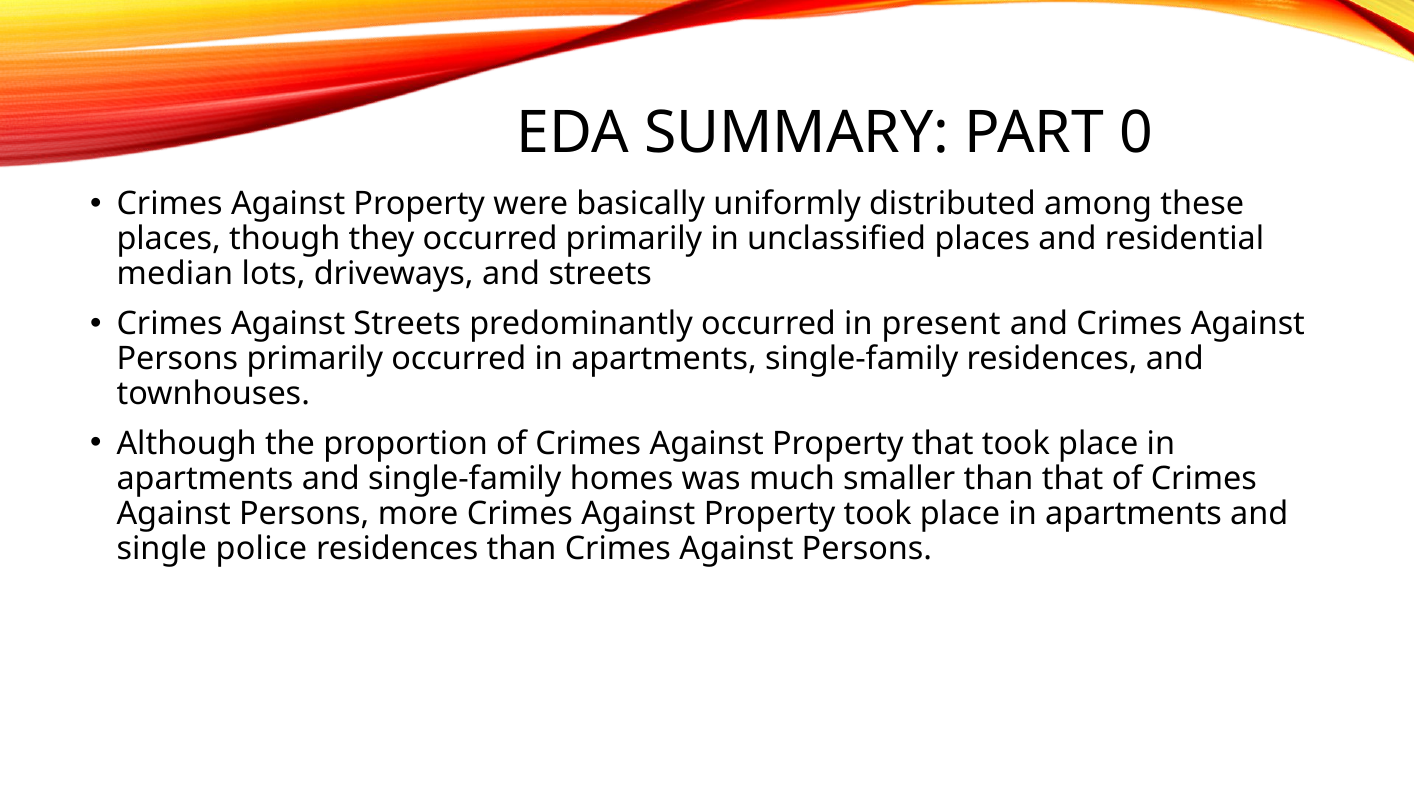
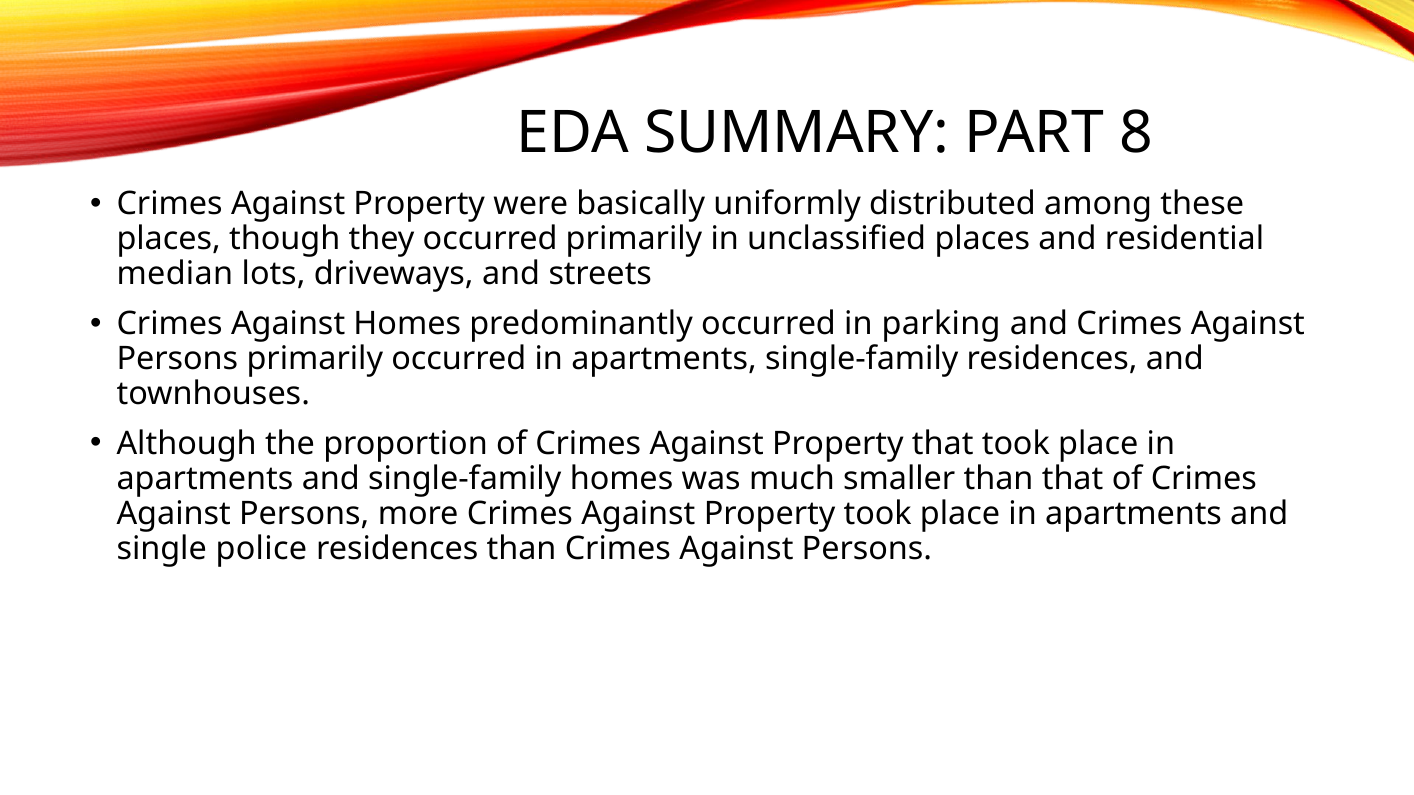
0: 0 -> 8
Against Streets: Streets -> Homes
present: present -> parking
